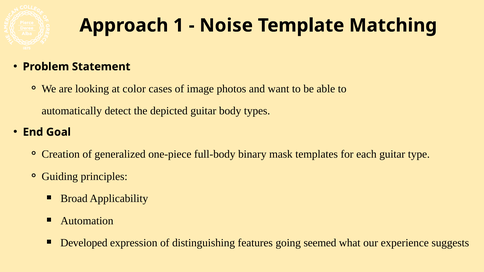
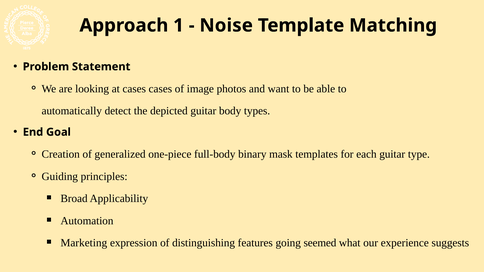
at color: color -> cases
Developed: Developed -> Marketing
